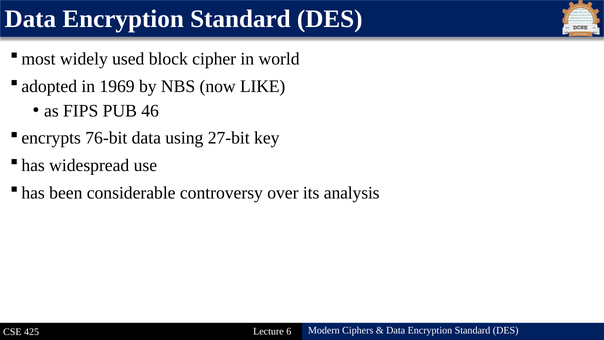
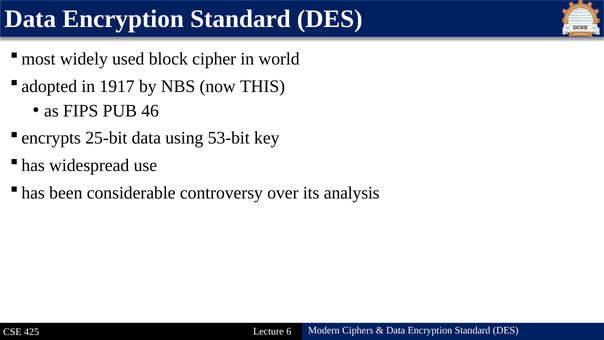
1969: 1969 -> 1917
LIKE: LIKE -> THIS
76-bit: 76-bit -> 25-bit
27-bit: 27-bit -> 53-bit
